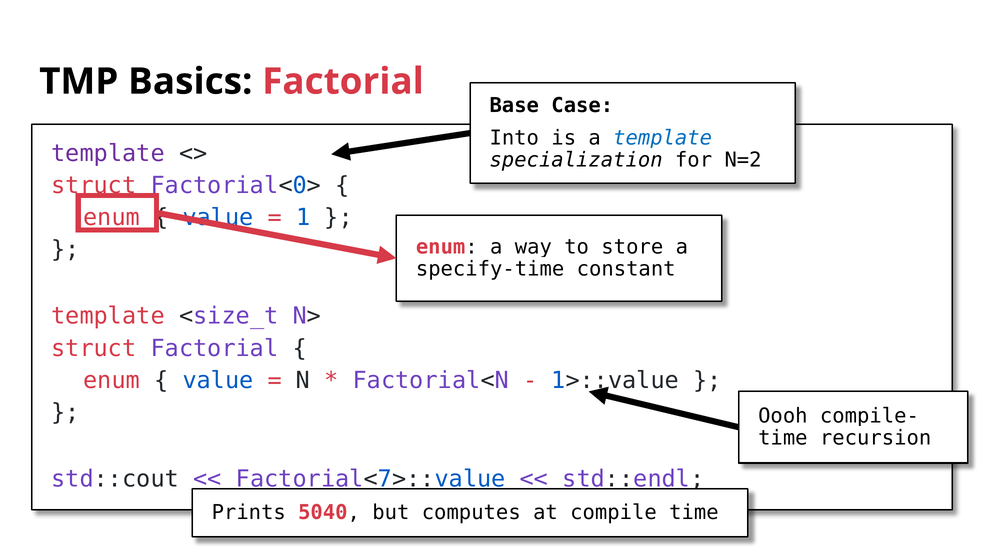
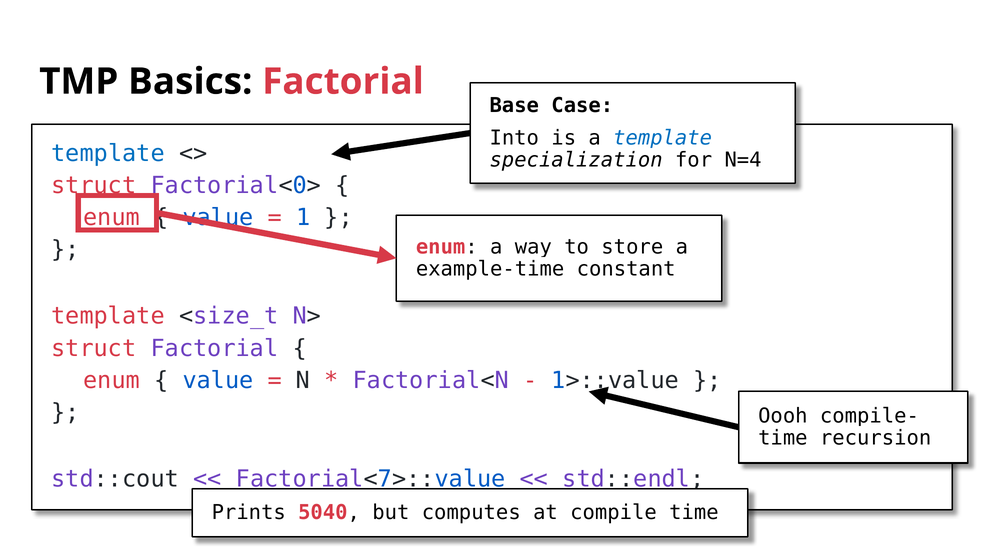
template at (108, 153) colour: purple -> blue
N=2: N=2 -> N=4
specify-time: specify-time -> example-time
